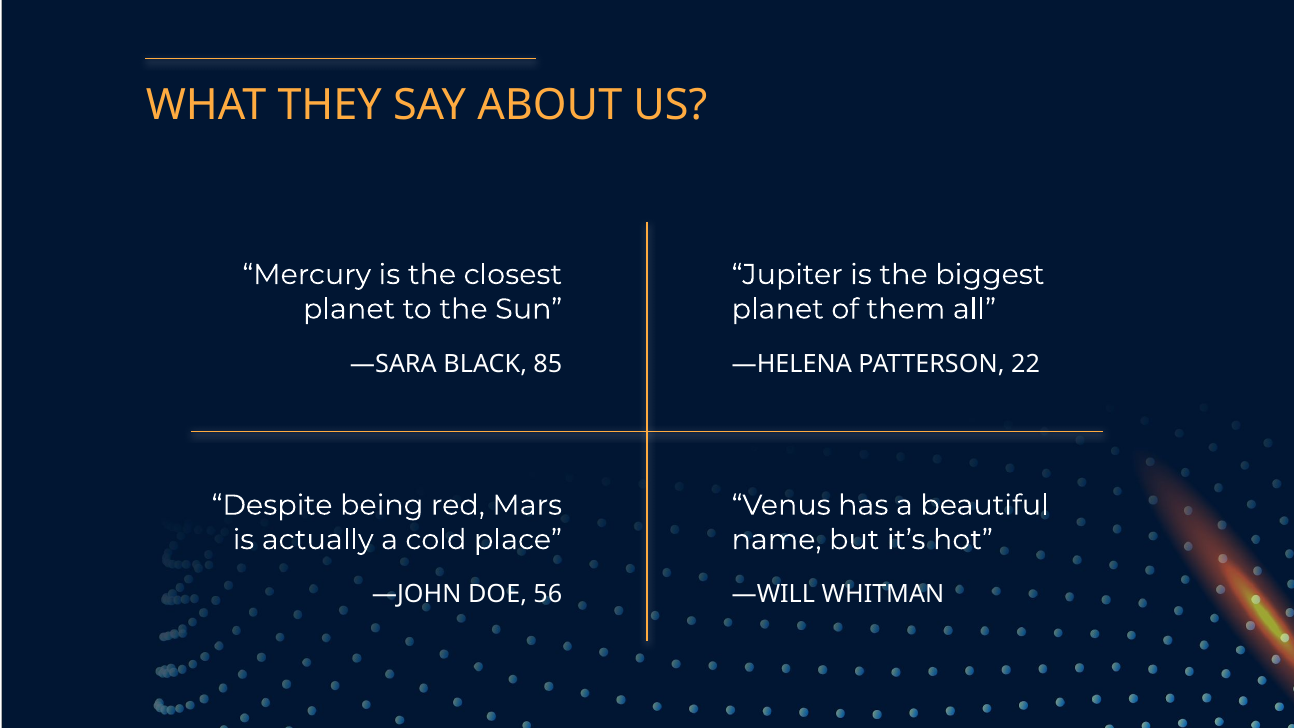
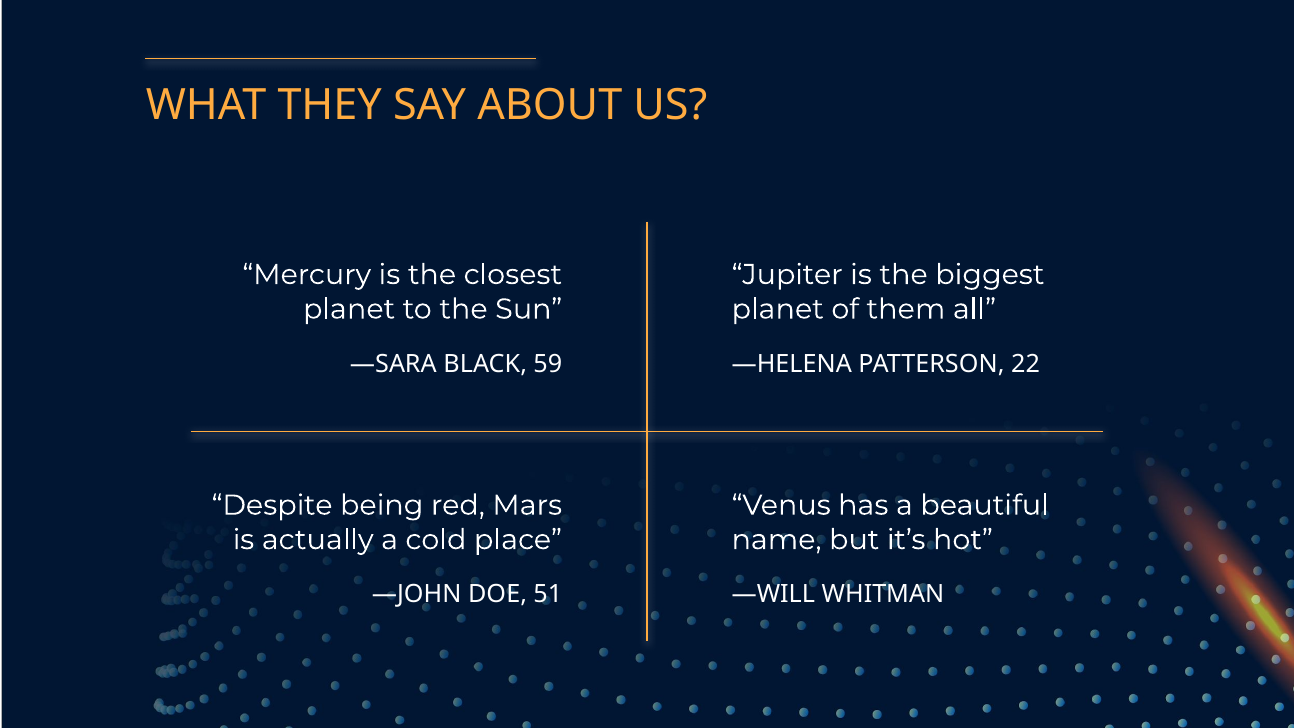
85: 85 -> 59
56: 56 -> 51
